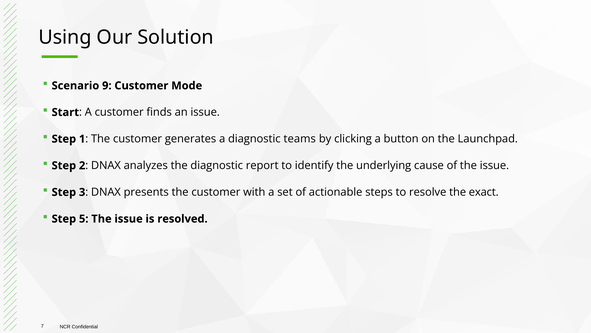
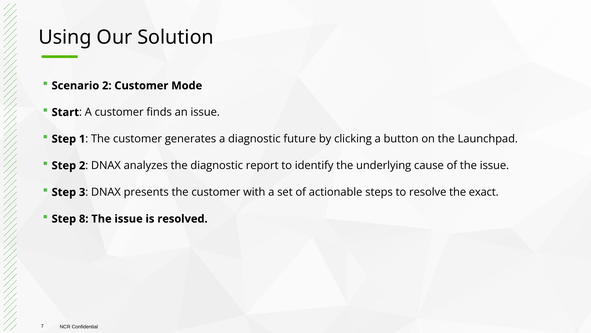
Scenario 9: 9 -> 2
teams: teams -> future
5: 5 -> 8
